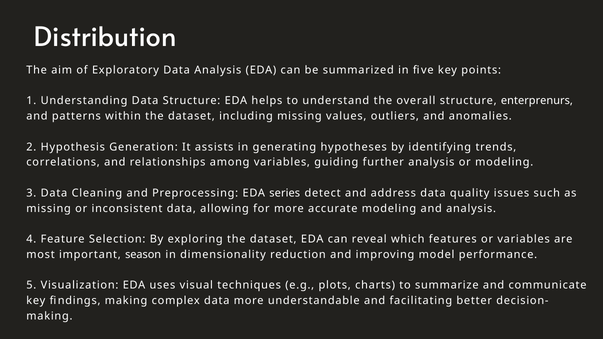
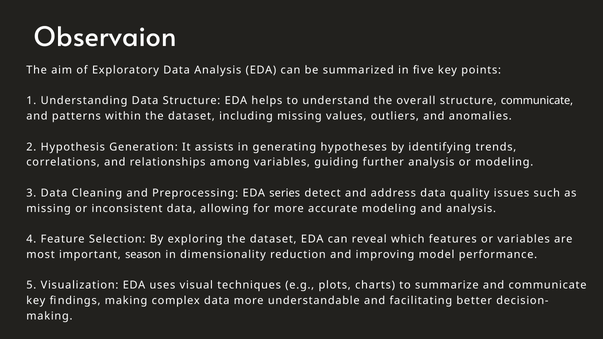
Distribution: Distribution -> Observaion
structure enterprenurs: enterprenurs -> communicate
